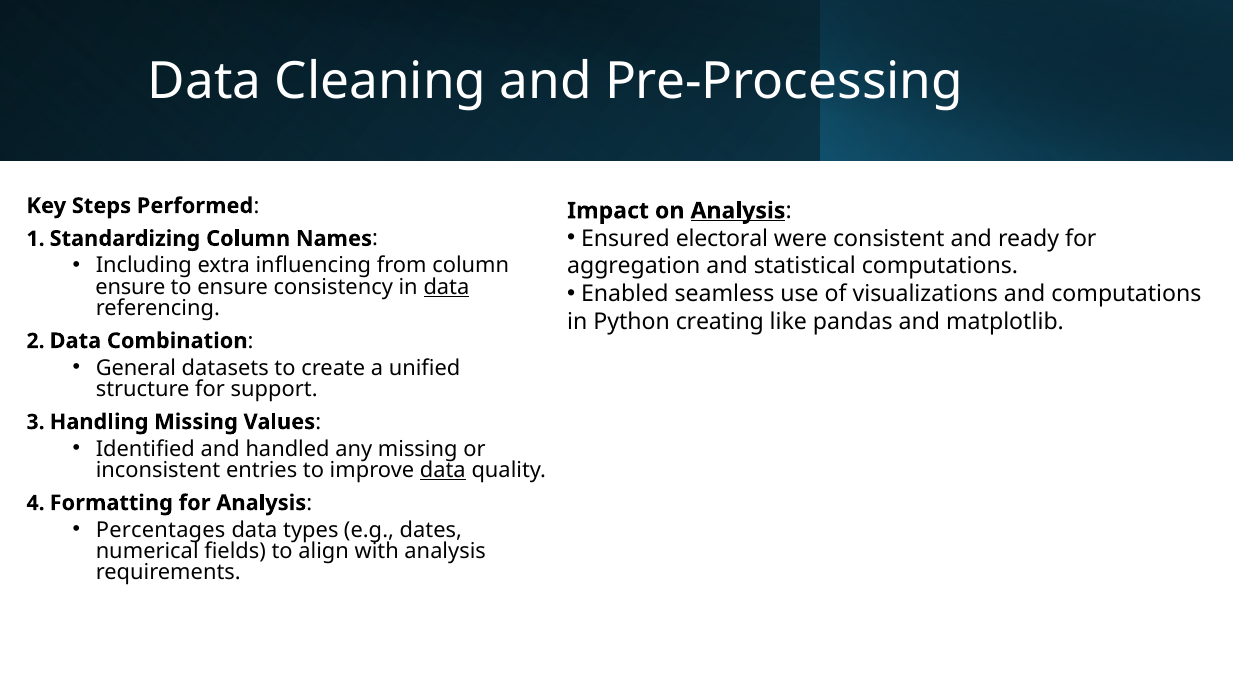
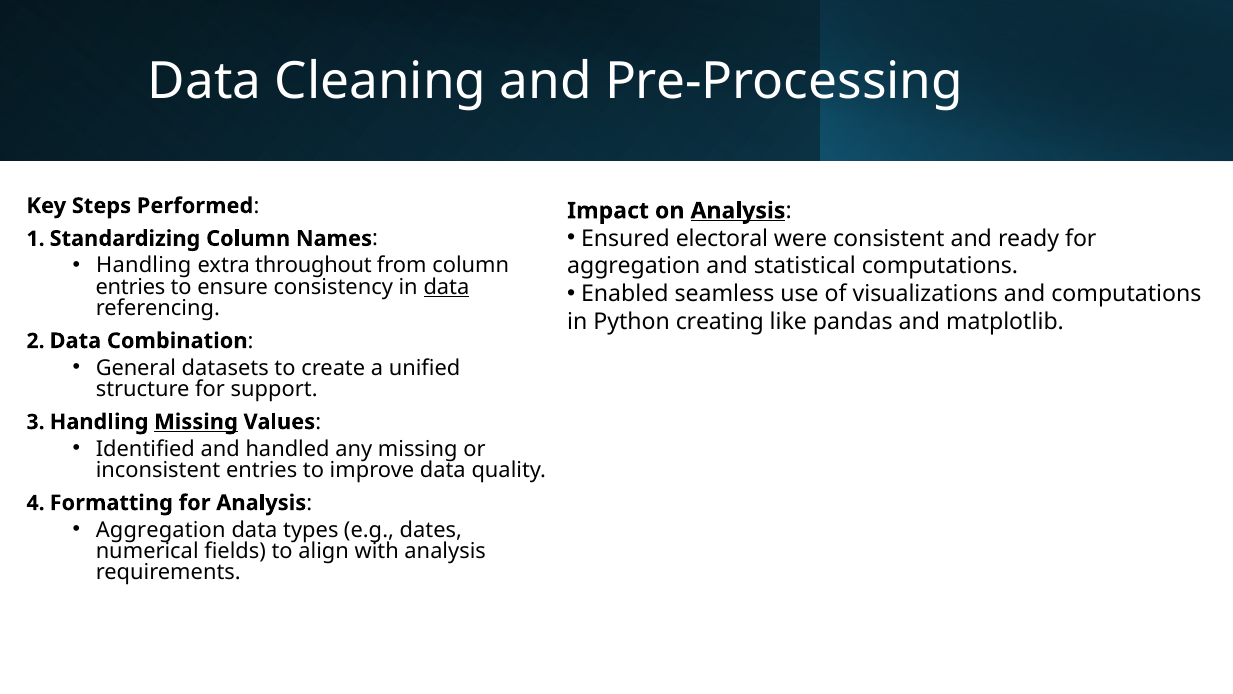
Including: Including -> Handling
influencing: influencing -> throughout
ensure at (130, 287): ensure -> entries
Missing at (196, 422) underline: none -> present
data at (443, 470) underline: present -> none
Percentages at (161, 530): Percentages -> Aggregation
